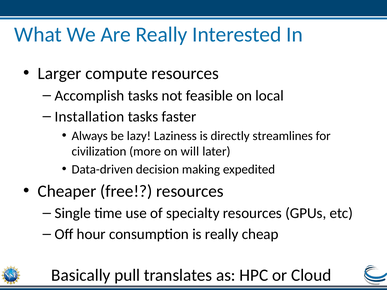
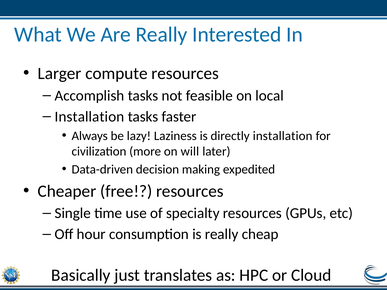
directly streamlines: streamlines -> installation
pull: pull -> just
